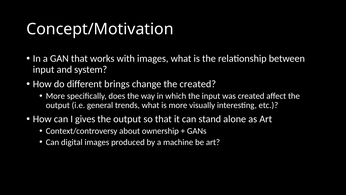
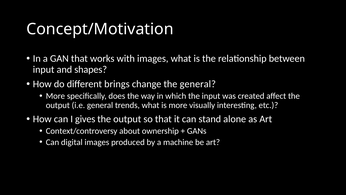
system: system -> shapes
the created: created -> general
